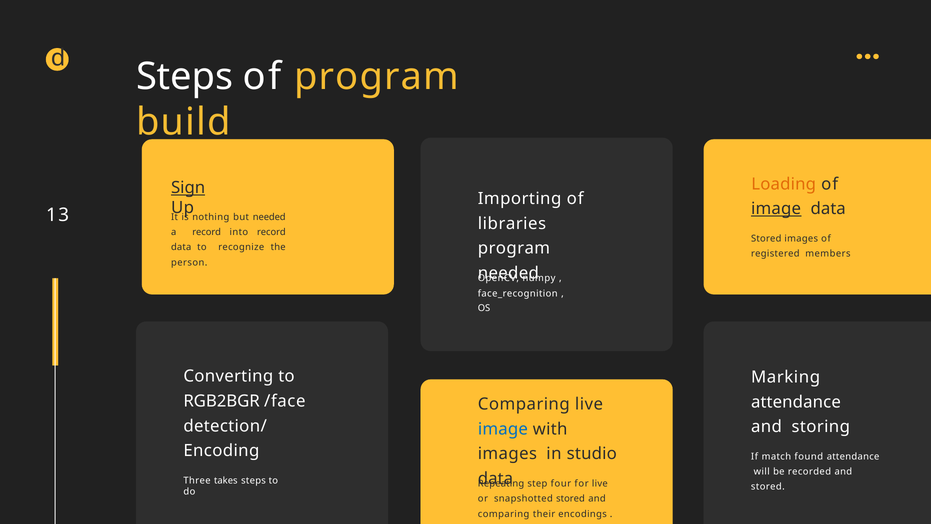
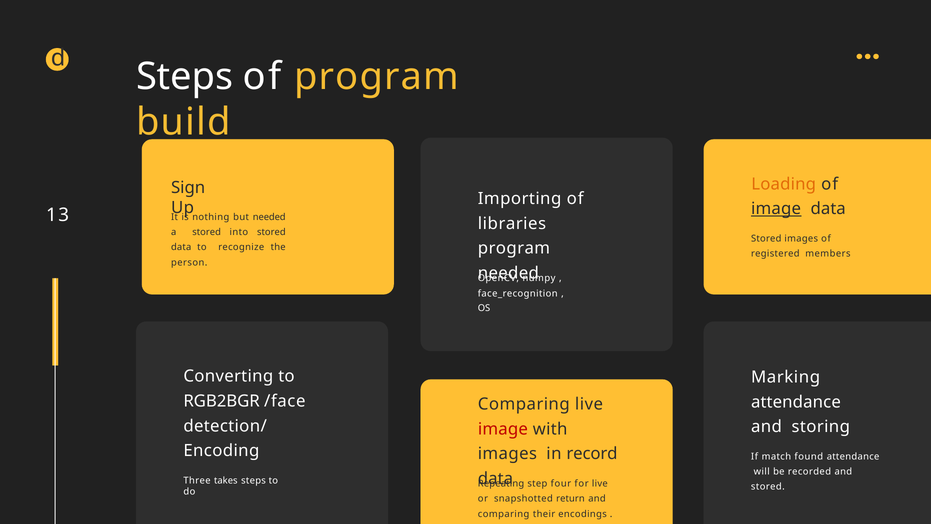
Sign underline: present -> none
a record: record -> stored
into record: record -> stored
image at (503, 429) colour: blue -> red
studio: studio -> record
snapshotted stored: stored -> return
